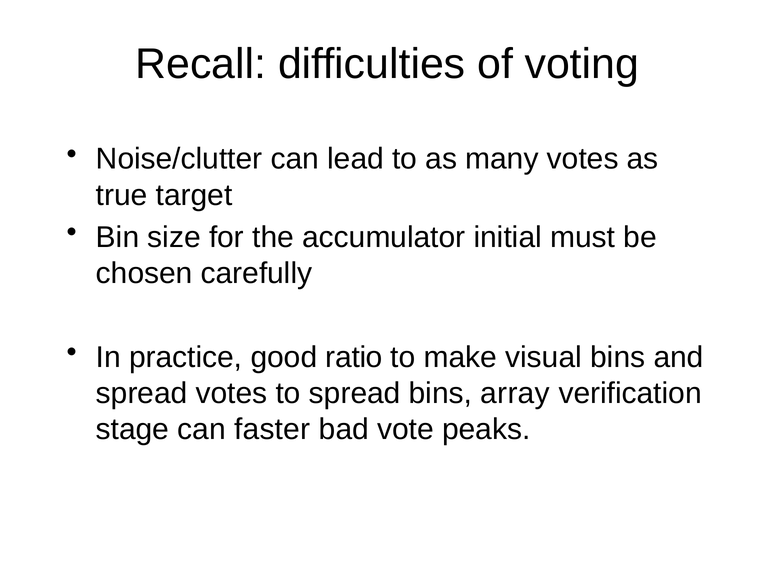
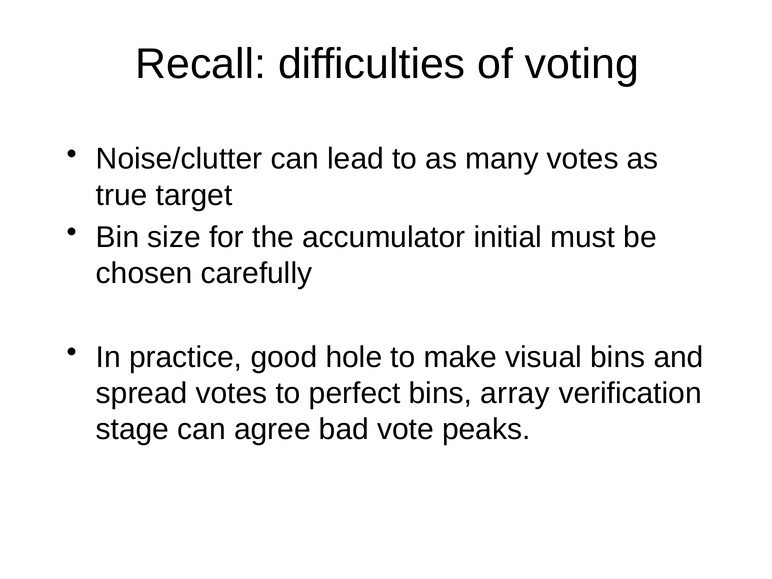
ratio: ratio -> hole
to spread: spread -> perfect
faster: faster -> agree
